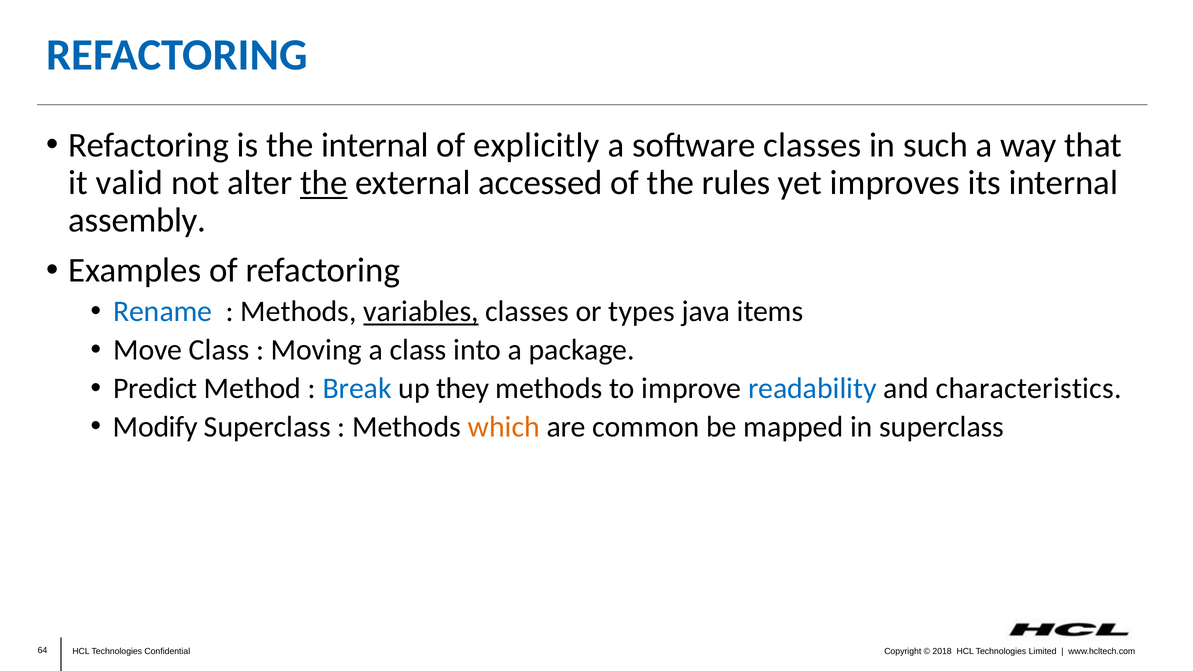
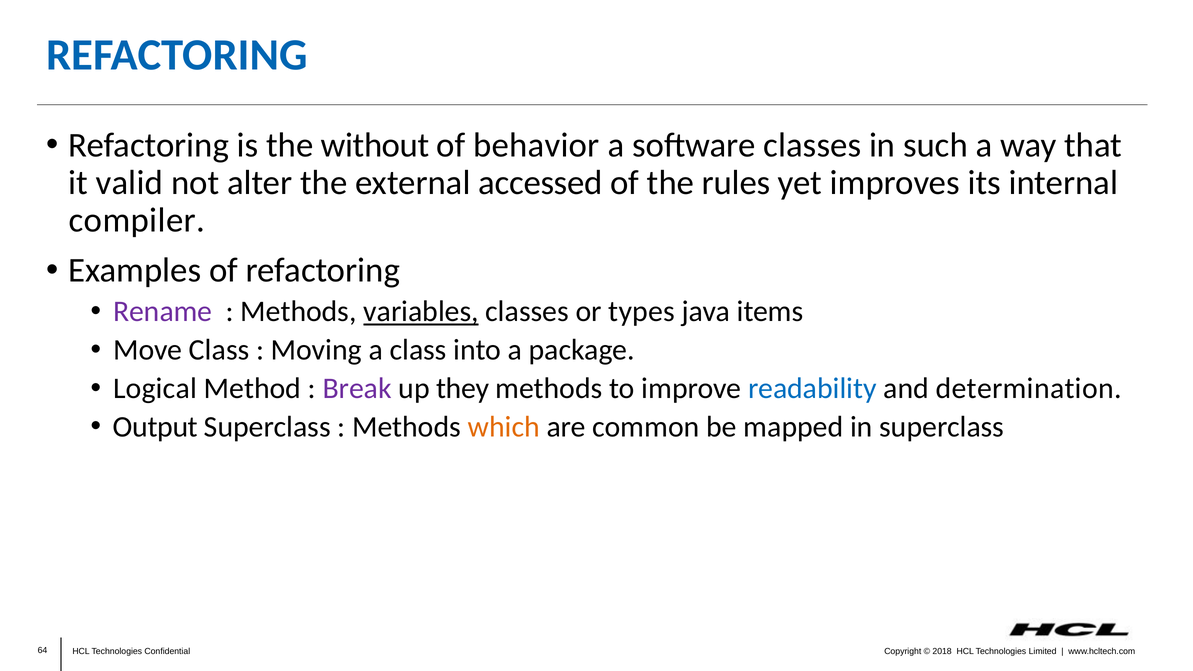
the internal: internal -> without
explicitly: explicitly -> behavior
the at (324, 183) underline: present -> none
assembly: assembly -> compiler
Rename colour: blue -> purple
Predict: Predict -> Logical
Break colour: blue -> purple
characteristics: characteristics -> determination
Modify: Modify -> Output
